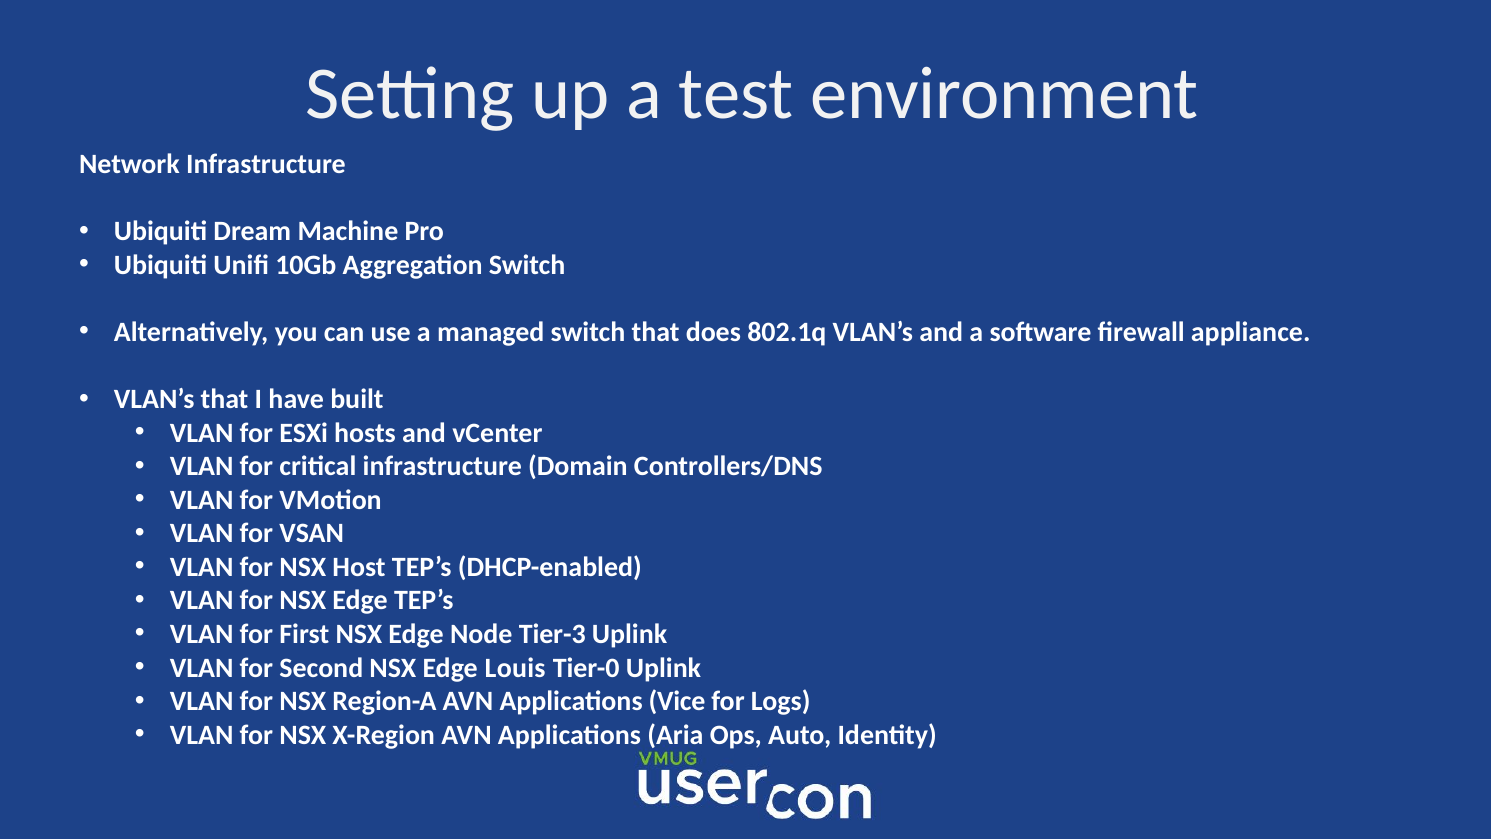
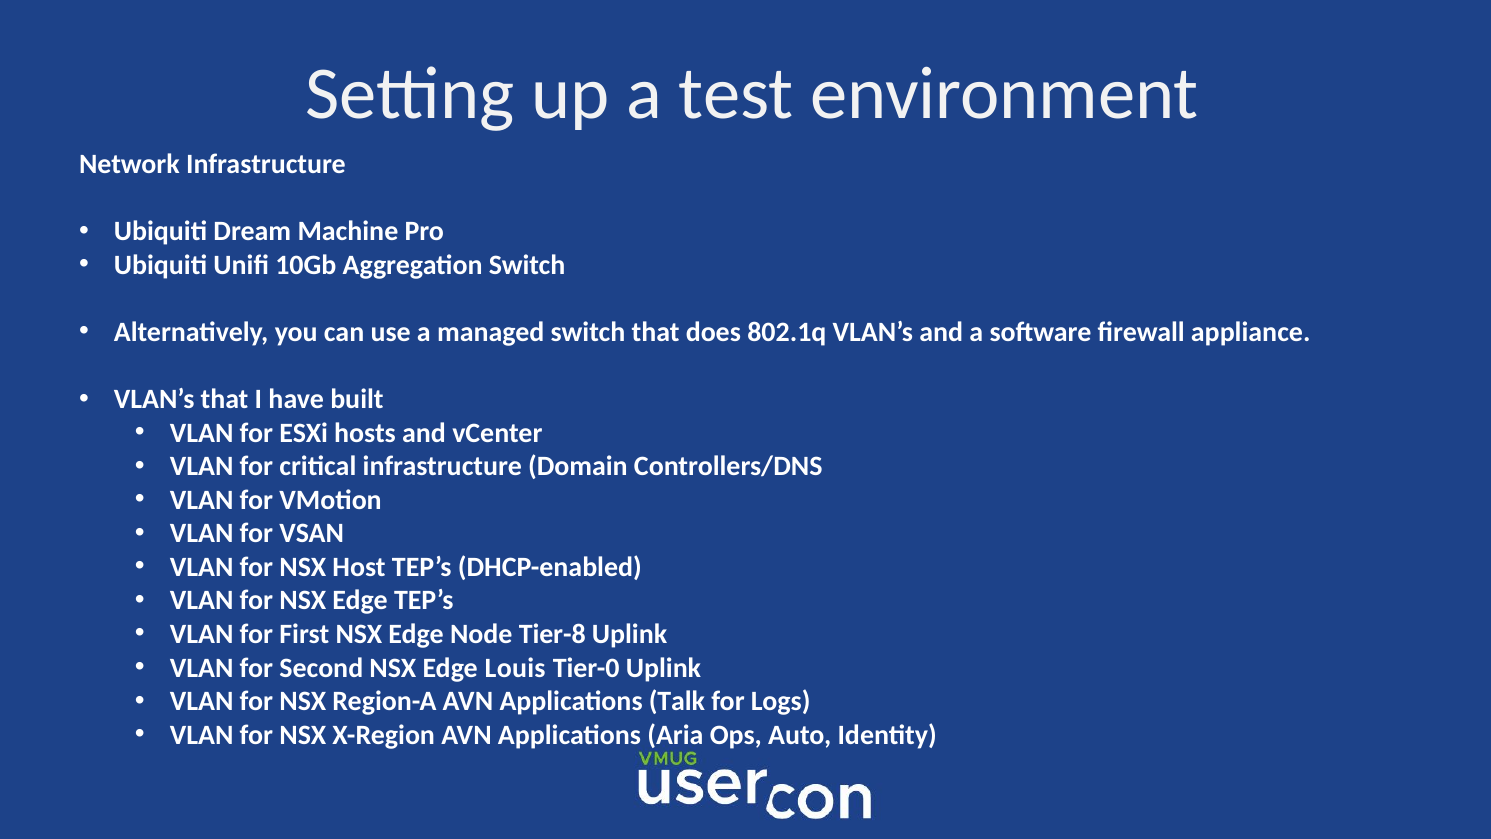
Tier-3: Tier-3 -> Tier-8
Vice: Vice -> Talk
